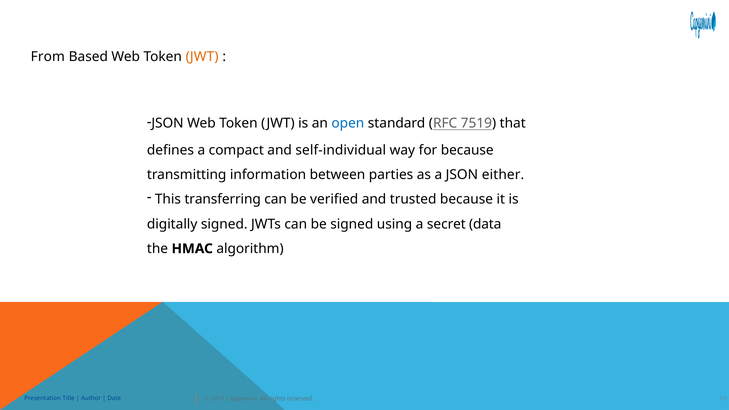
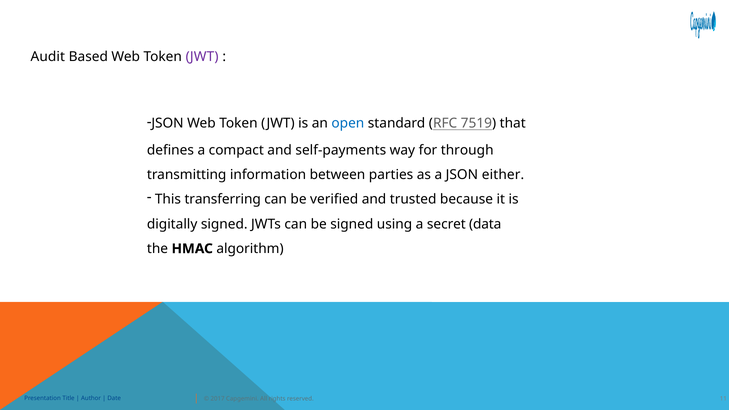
From: From -> Audit
JWT at (202, 57) colour: orange -> purple
self-individual: self-individual -> self-payments
for because: because -> through
